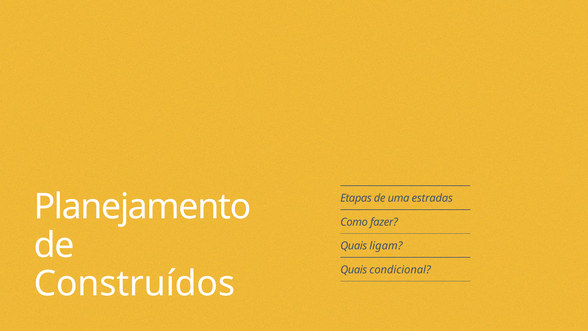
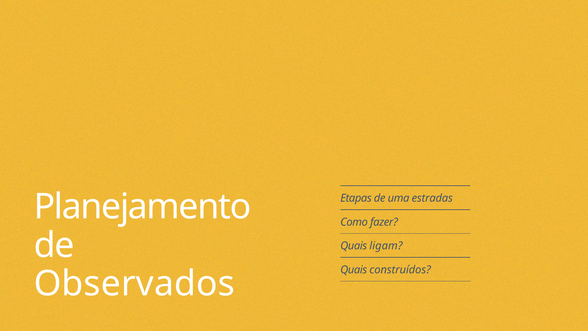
condicional: condicional -> construídos
Construídos: Construídos -> Observados
